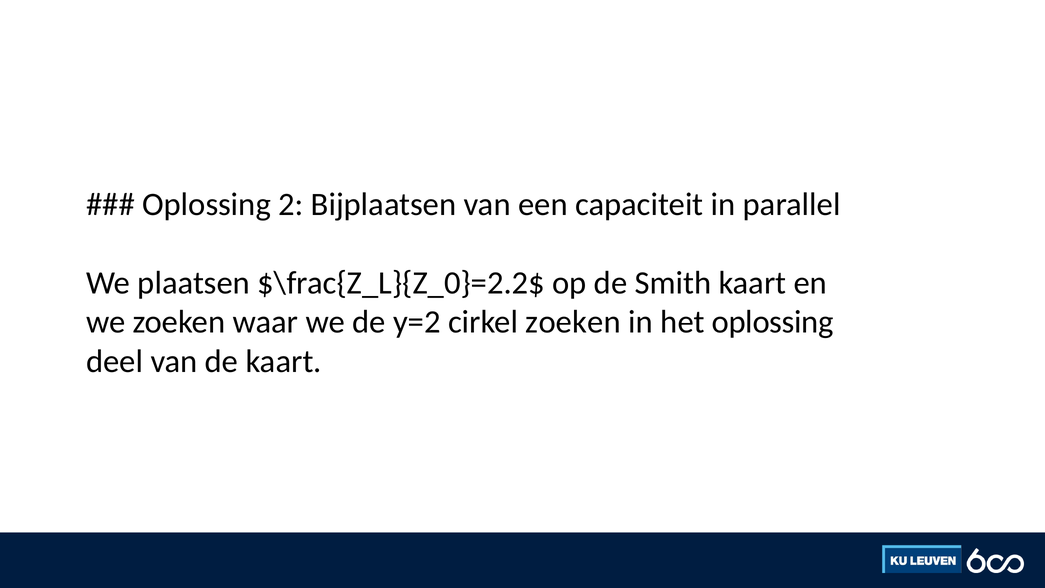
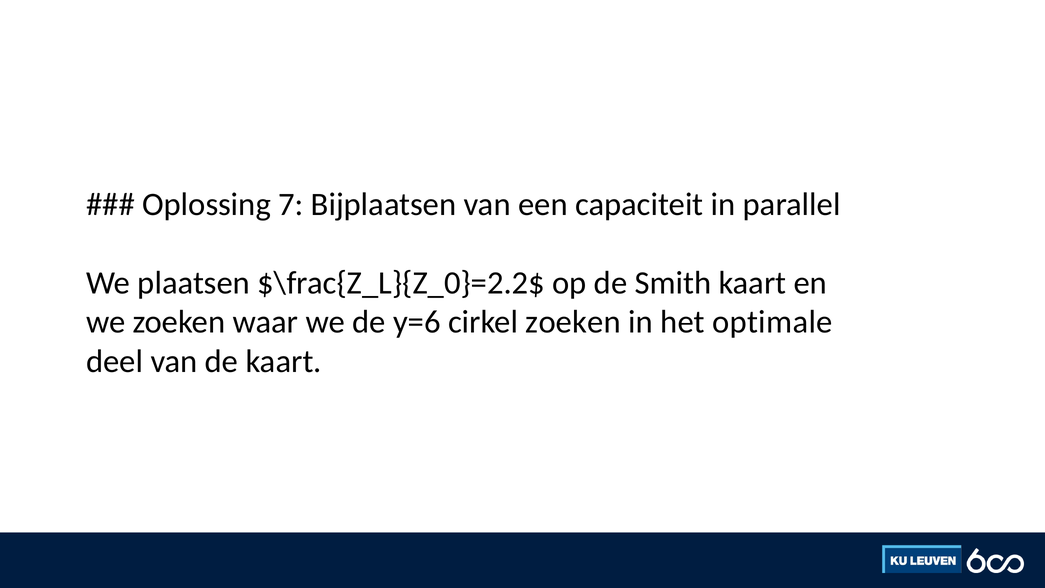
2: 2 -> 7
y=2: y=2 -> y=6
het oplossing: oplossing -> optimale
